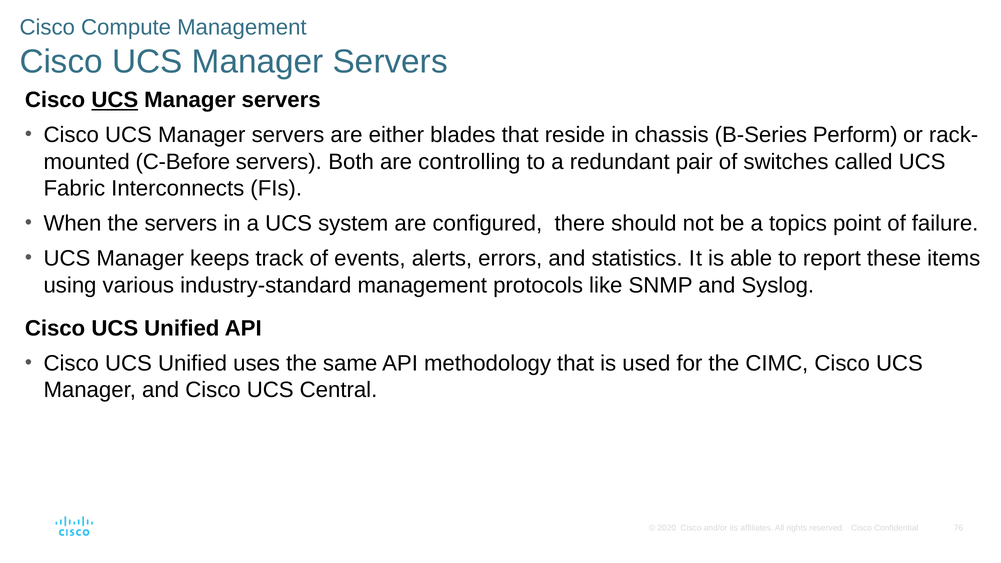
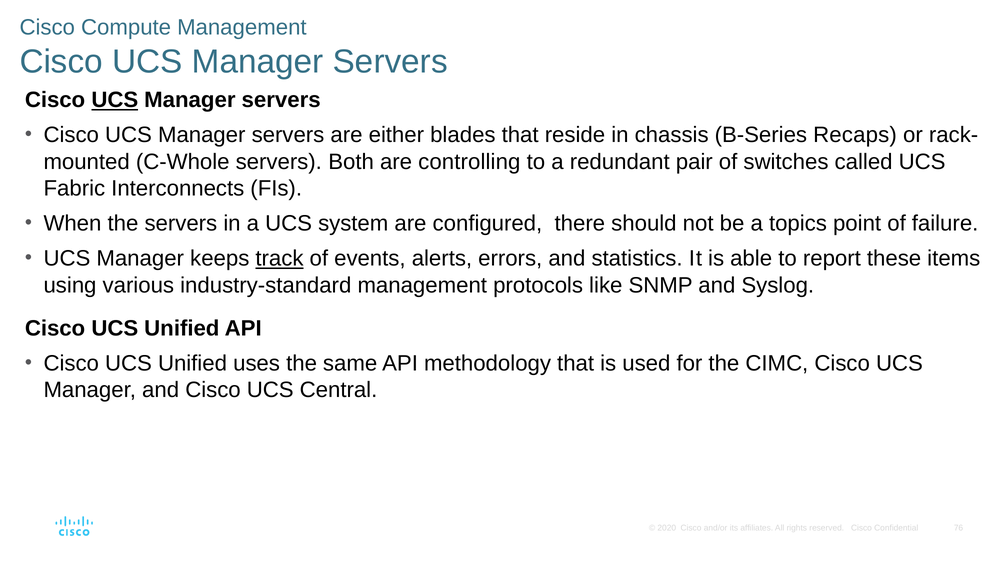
Perform: Perform -> Recaps
C-Before: C-Before -> C-Whole
track underline: none -> present
